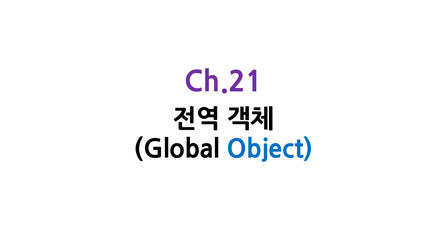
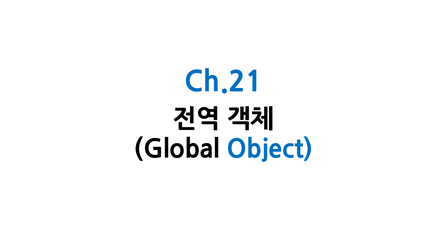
Ch.21 colour: purple -> blue
